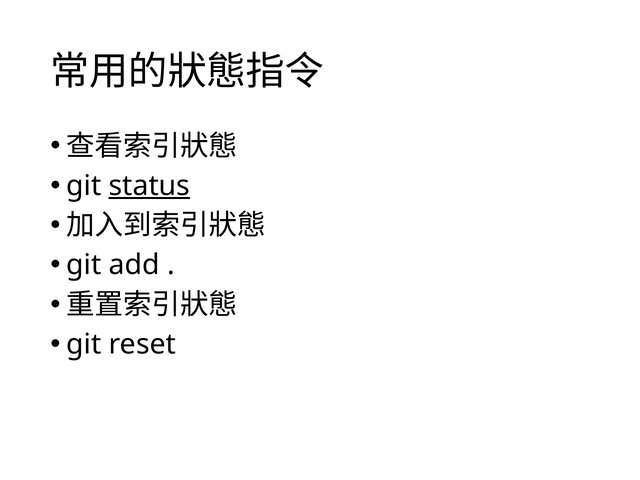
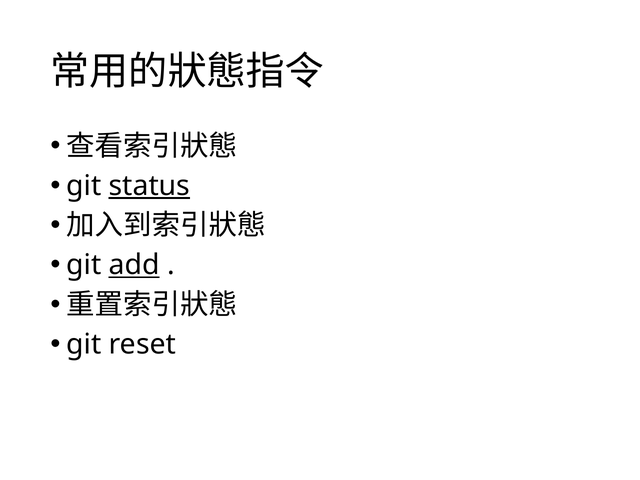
add underline: none -> present
